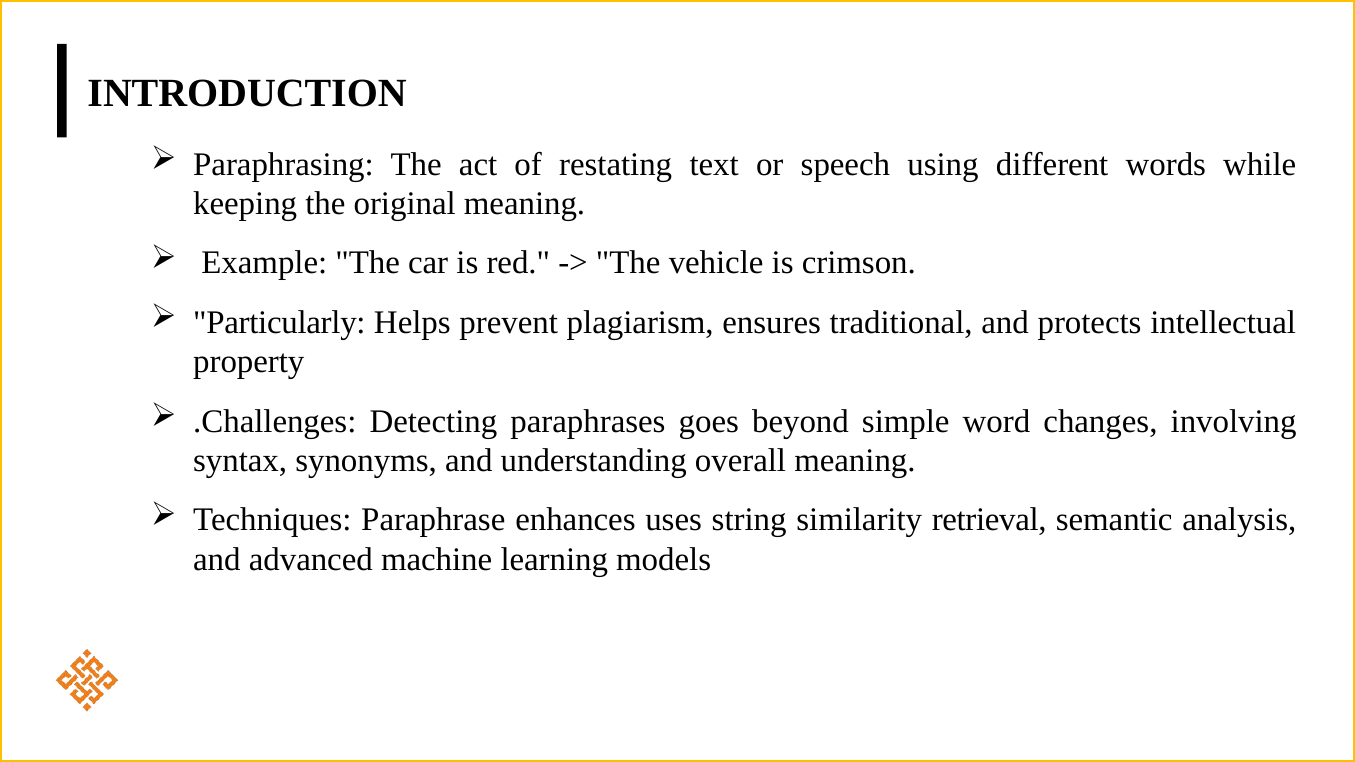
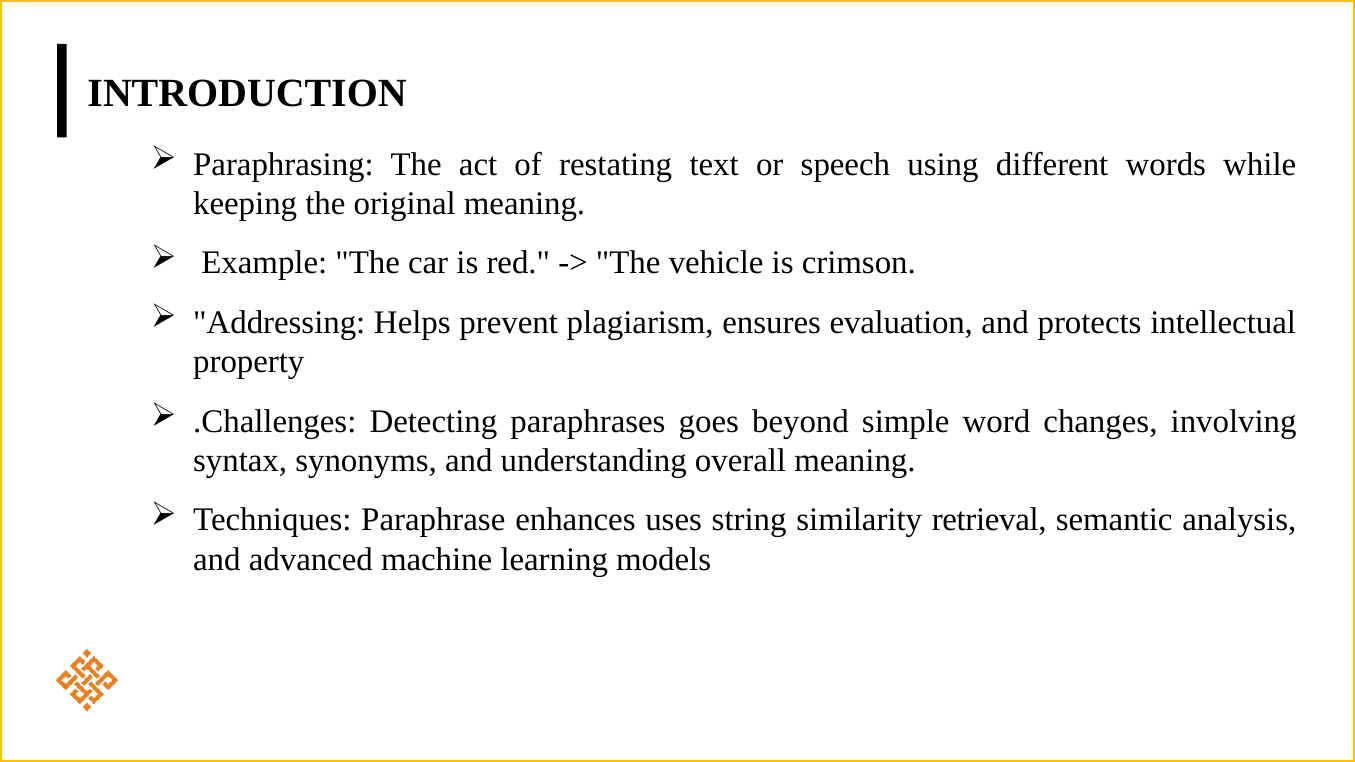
Particularly: Particularly -> Addressing
traditional: traditional -> evaluation
